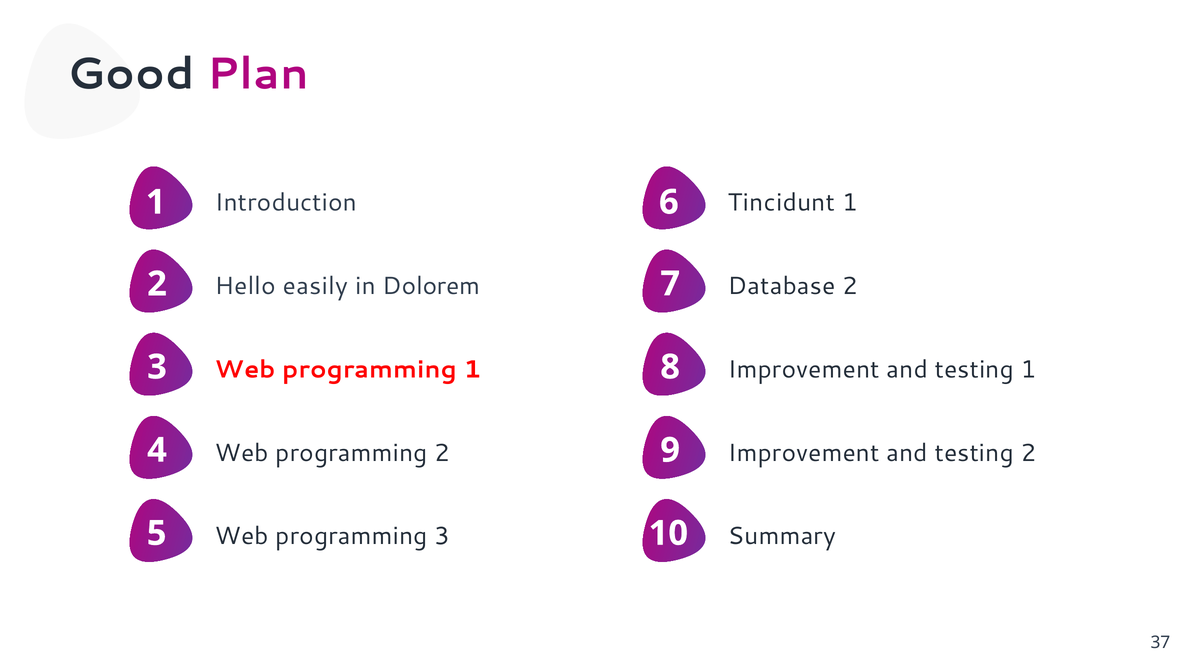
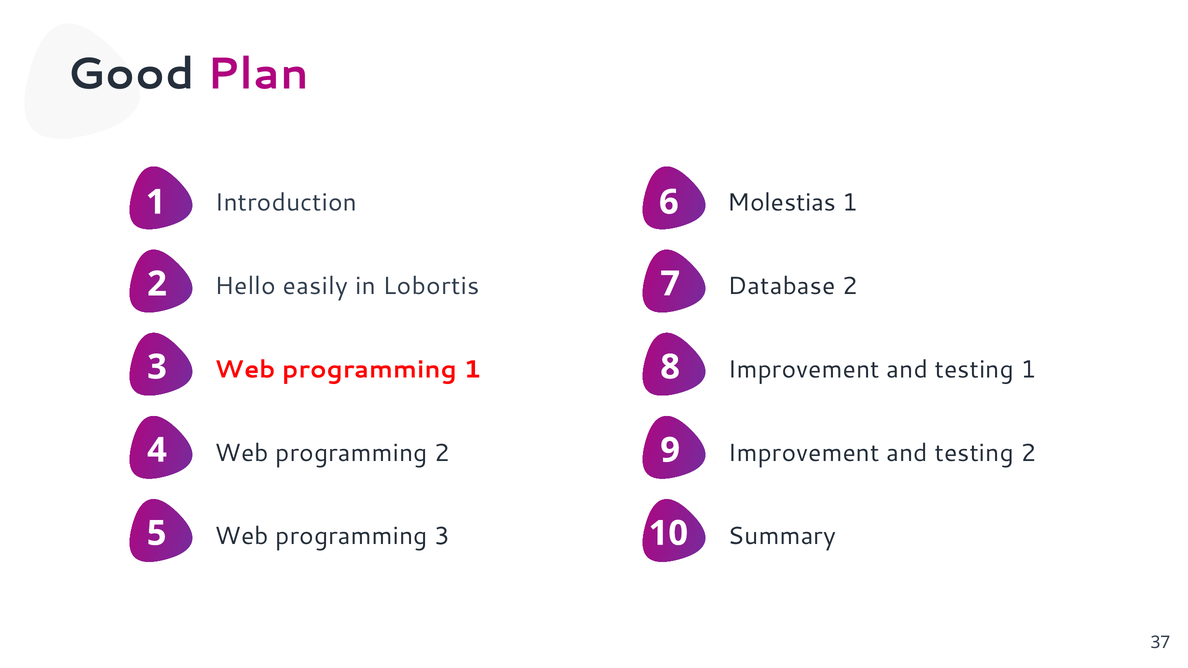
Tincidunt: Tincidunt -> Molestias
Dolorem: Dolorem -> Lobortis
